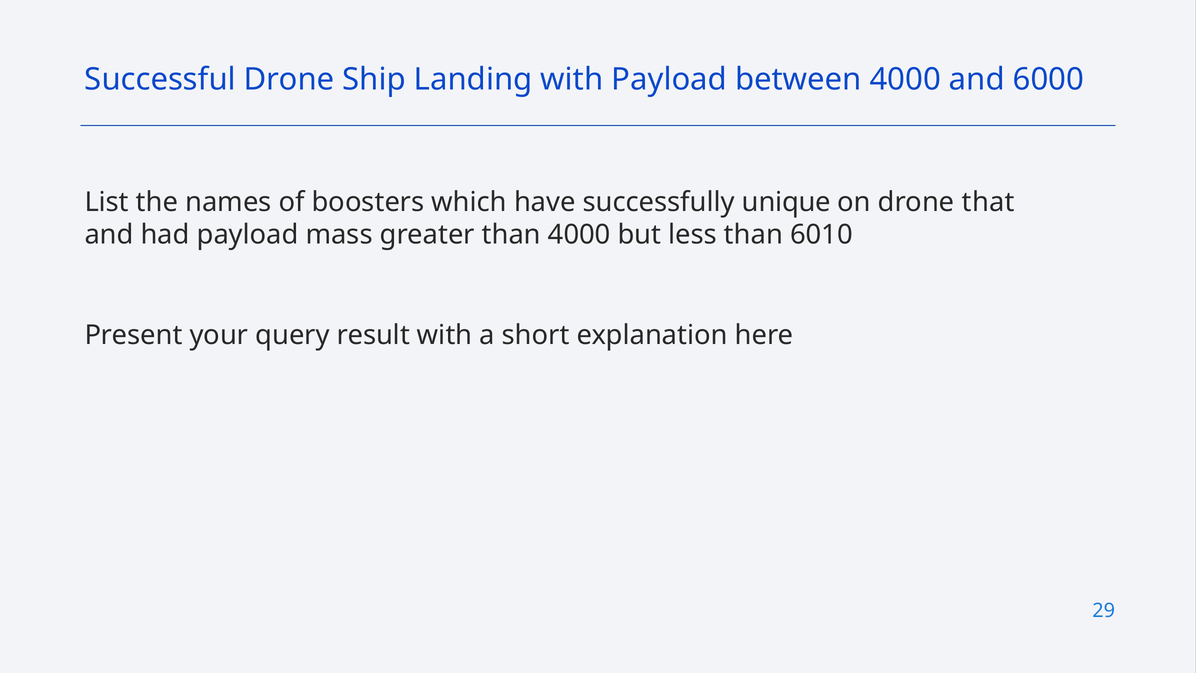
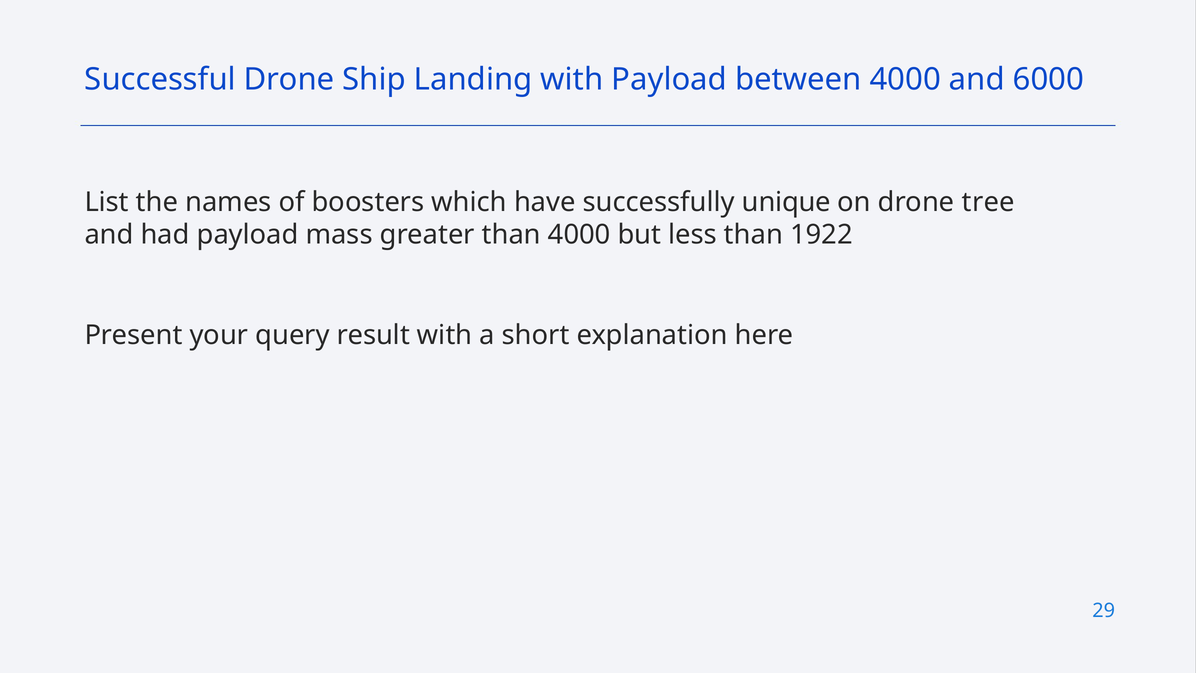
that: that -> tree
6010: 6010 -> 1922
